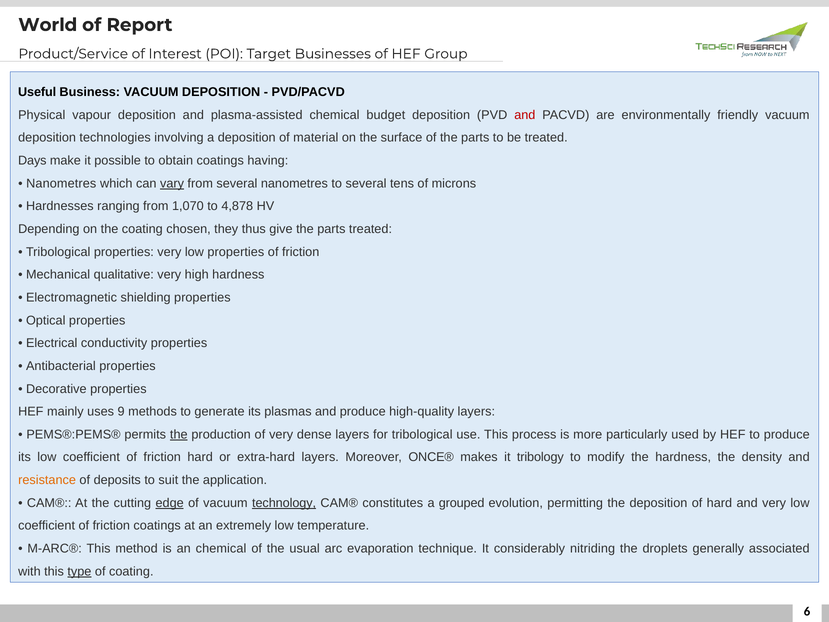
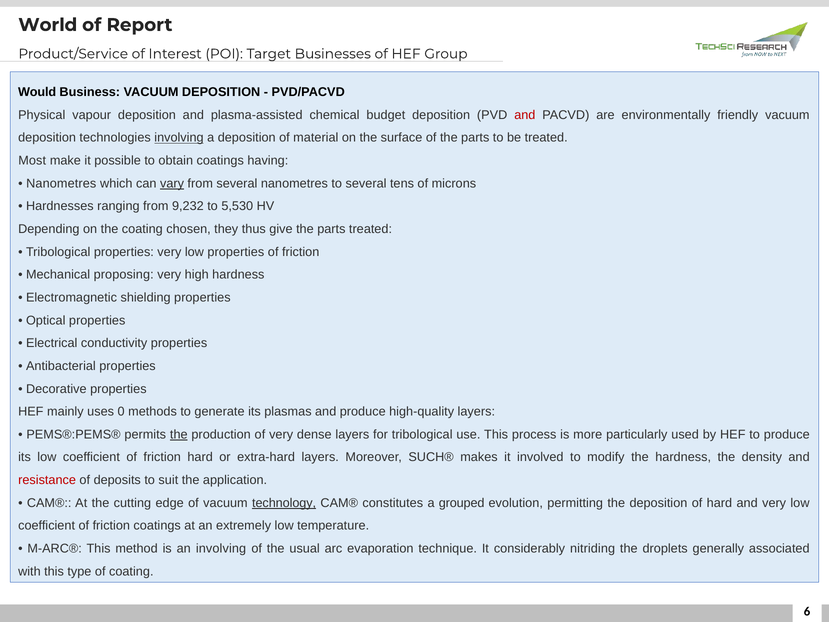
Useful: Useful -> Would
involving at (179, 138) underline: none -> present
Days: Days -> Most
1,070: 1,070 -> 9,232
4,878: 4,878 -> 5,530
qualitative: qualitative -> proposing
9: 9 -> 0
ONCE®: ONCE® -> SUCH®
tribology: tribology -> involved
resistance colour: orange -> red
edge underline: present -> none
an chemical: chemical -> involving
type underline: present -> none
